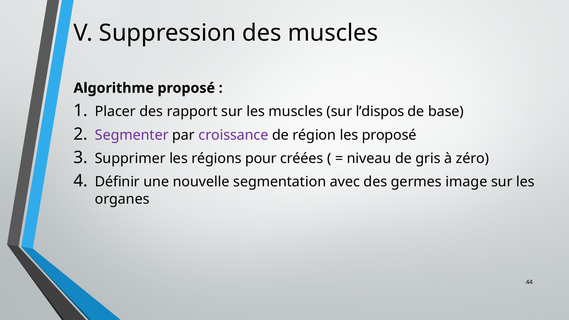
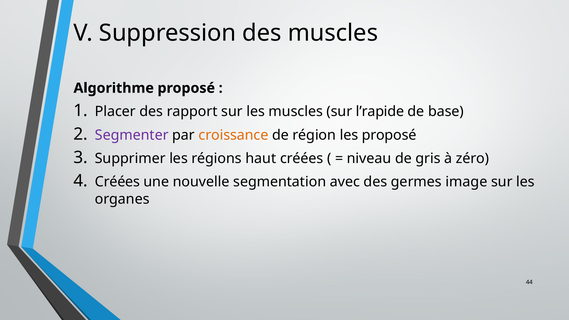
l’dispos: l’dispos -> l’rapide
croissance colour: purple -> orange
pour: pour -> haut
Définir at (117, 182): Définir -> Créées
